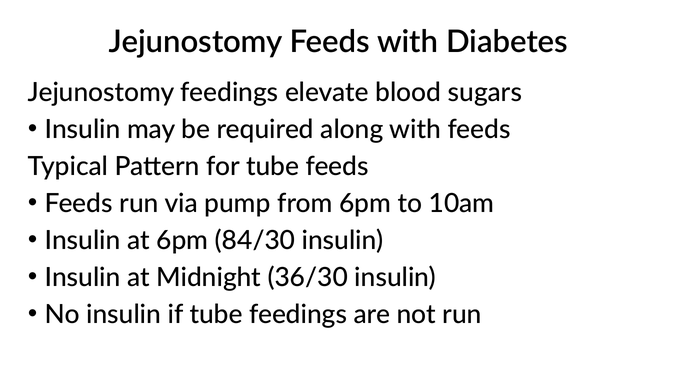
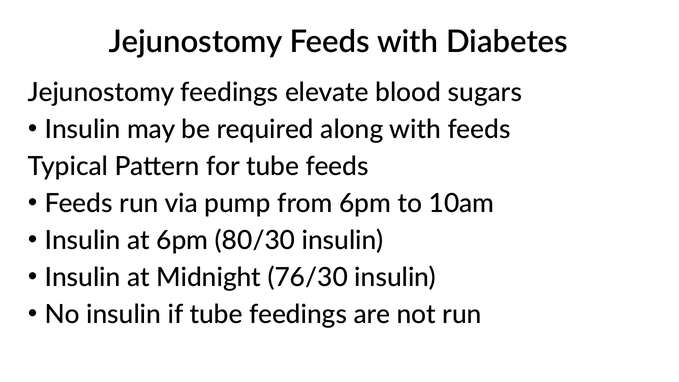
84/30: 84/30 -> 80/30
36/30: 36/30 -> 76/30
